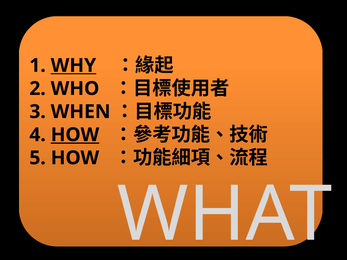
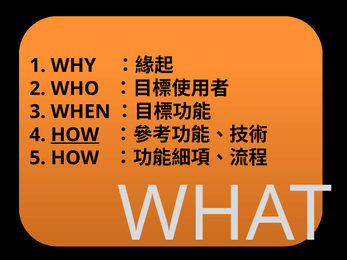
WHY underline: present -> none
